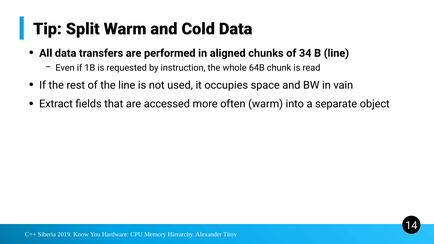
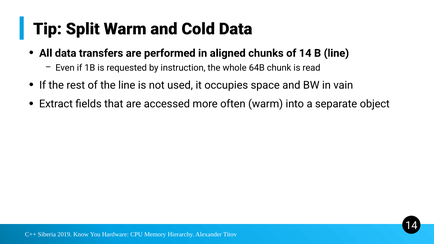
of 34: 34 -> 14
